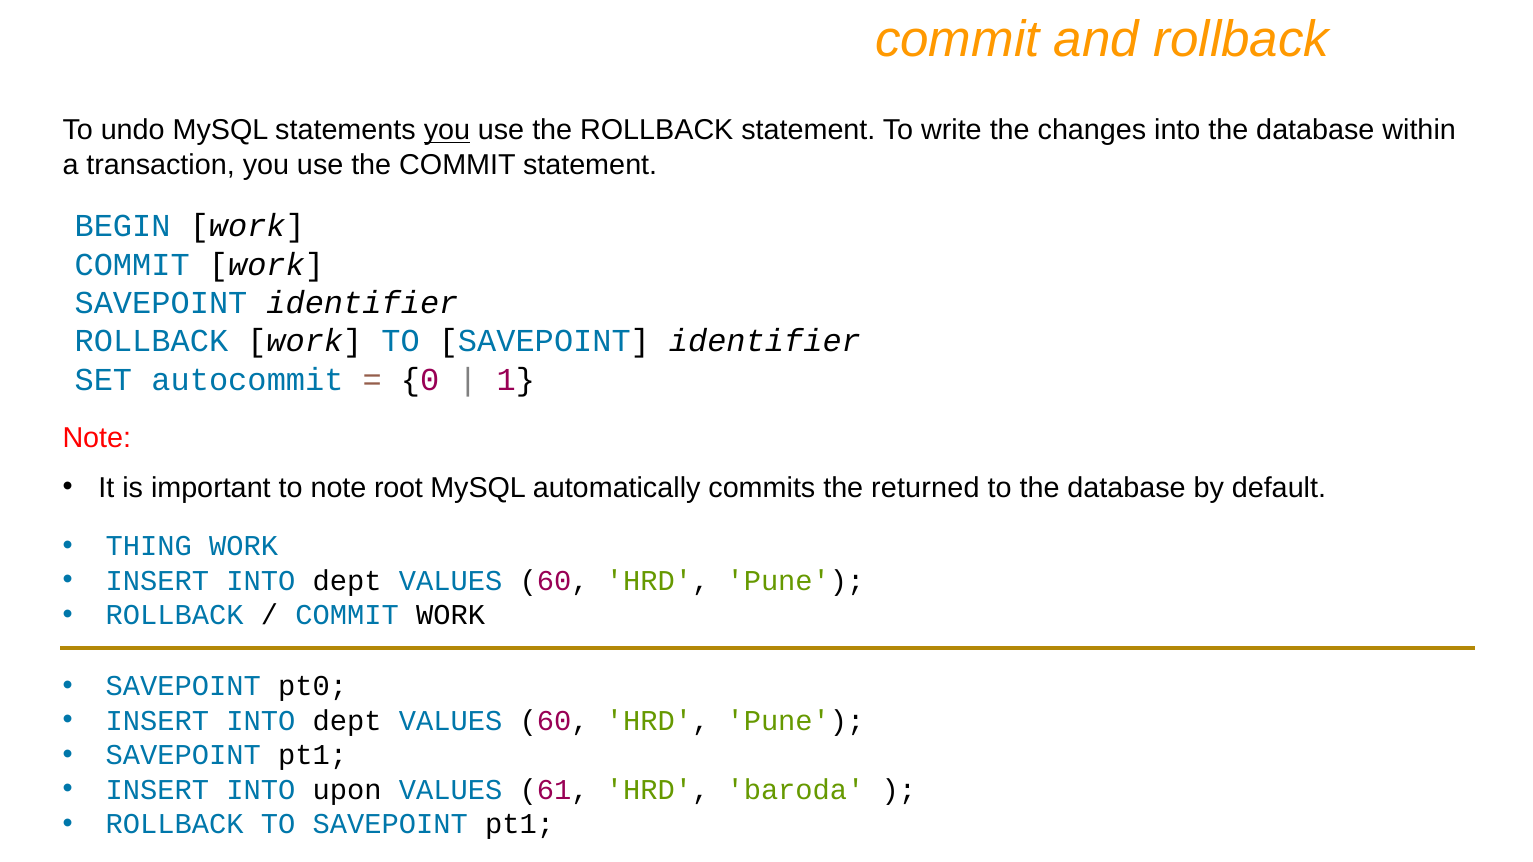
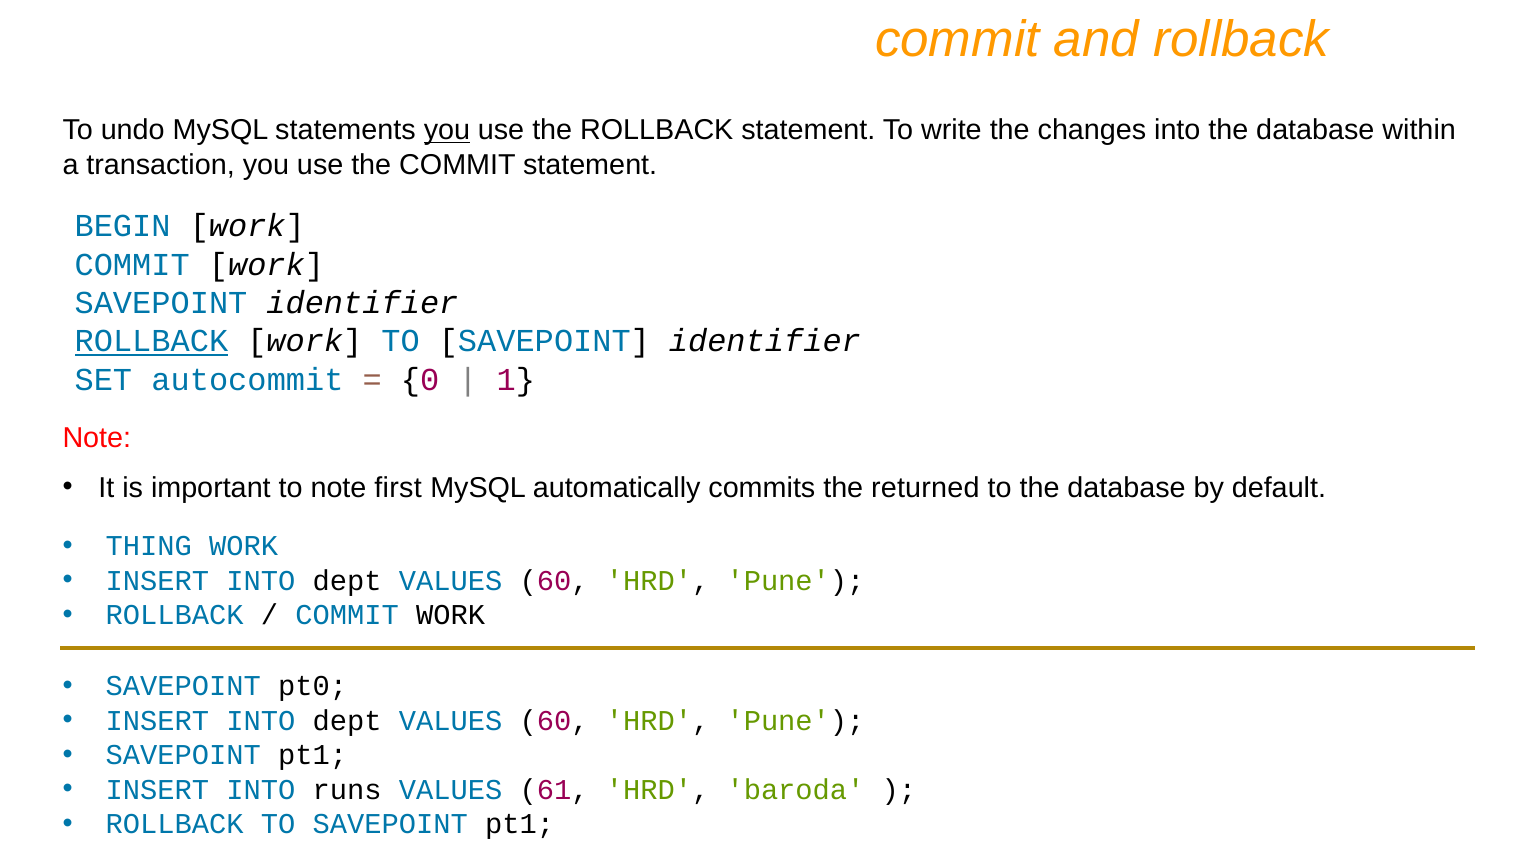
ROLLBACK at (151, 342) underline: none -> present
root: root -> first
upon: upon -> runs
